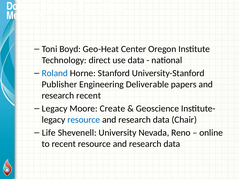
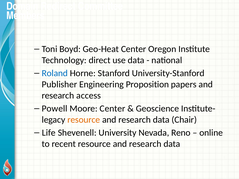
Deliverable: Deliverable -> Proposition
research recent: recent -> access
Legacy at (55, 109): Legacy -> Powell
Moore Create: Create -> Center
resource at (84, 120) colour: blue -> orange
